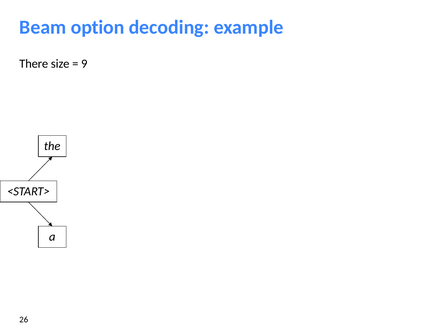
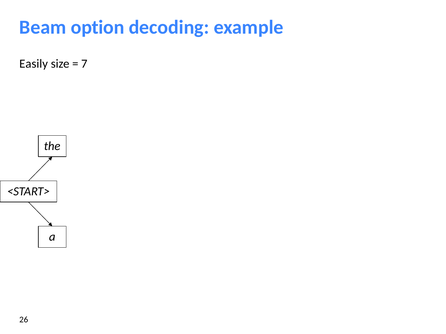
There: There -> Easily
9: 9 -> 7
